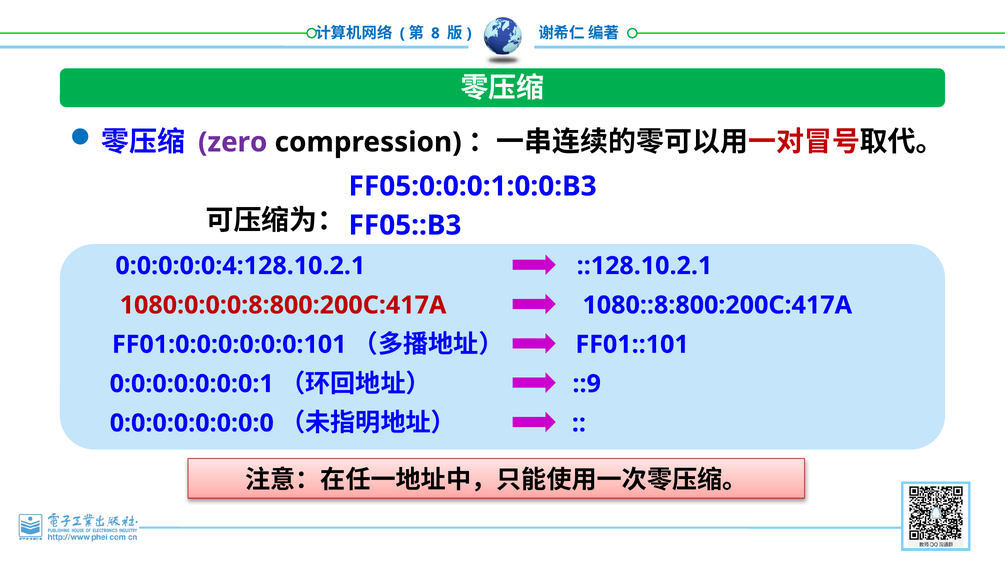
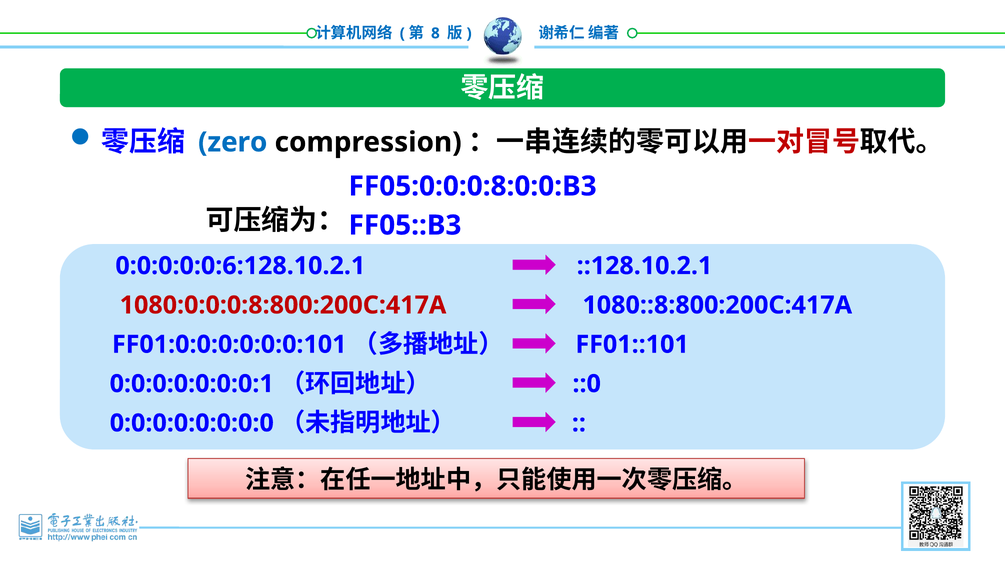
zero colour: purple -> blue
FF05:0:0:0:1:0:0:B3: FF05:0:0:0:1:0:0:B3 -> FF05:0:0:0:8:0:0:B3
0:0:0:0:0:4:128.10.2.1: 0:0:0:0:0:4:128.10.2.1 -> 0:0:0:0:0:6:128.10.2.1
::9: ::9 -> ::0
